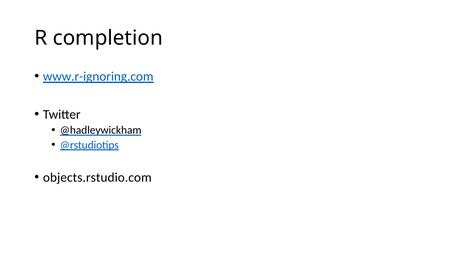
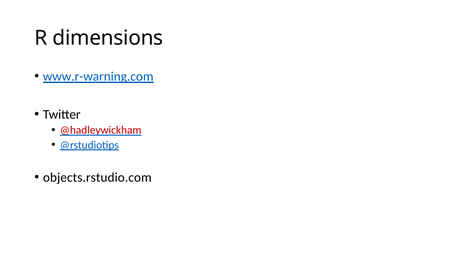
completion: completion -> dimensions
www.r-ignoring.com: www.r-ignoring.com -> www.r-warning.com
@hadleywickham colour: black -> red
